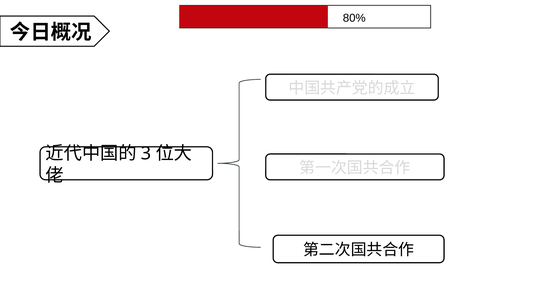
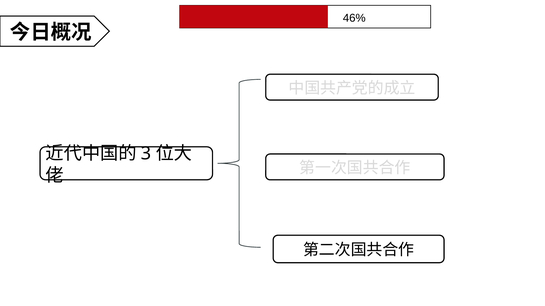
80%: 80% -> 46%
